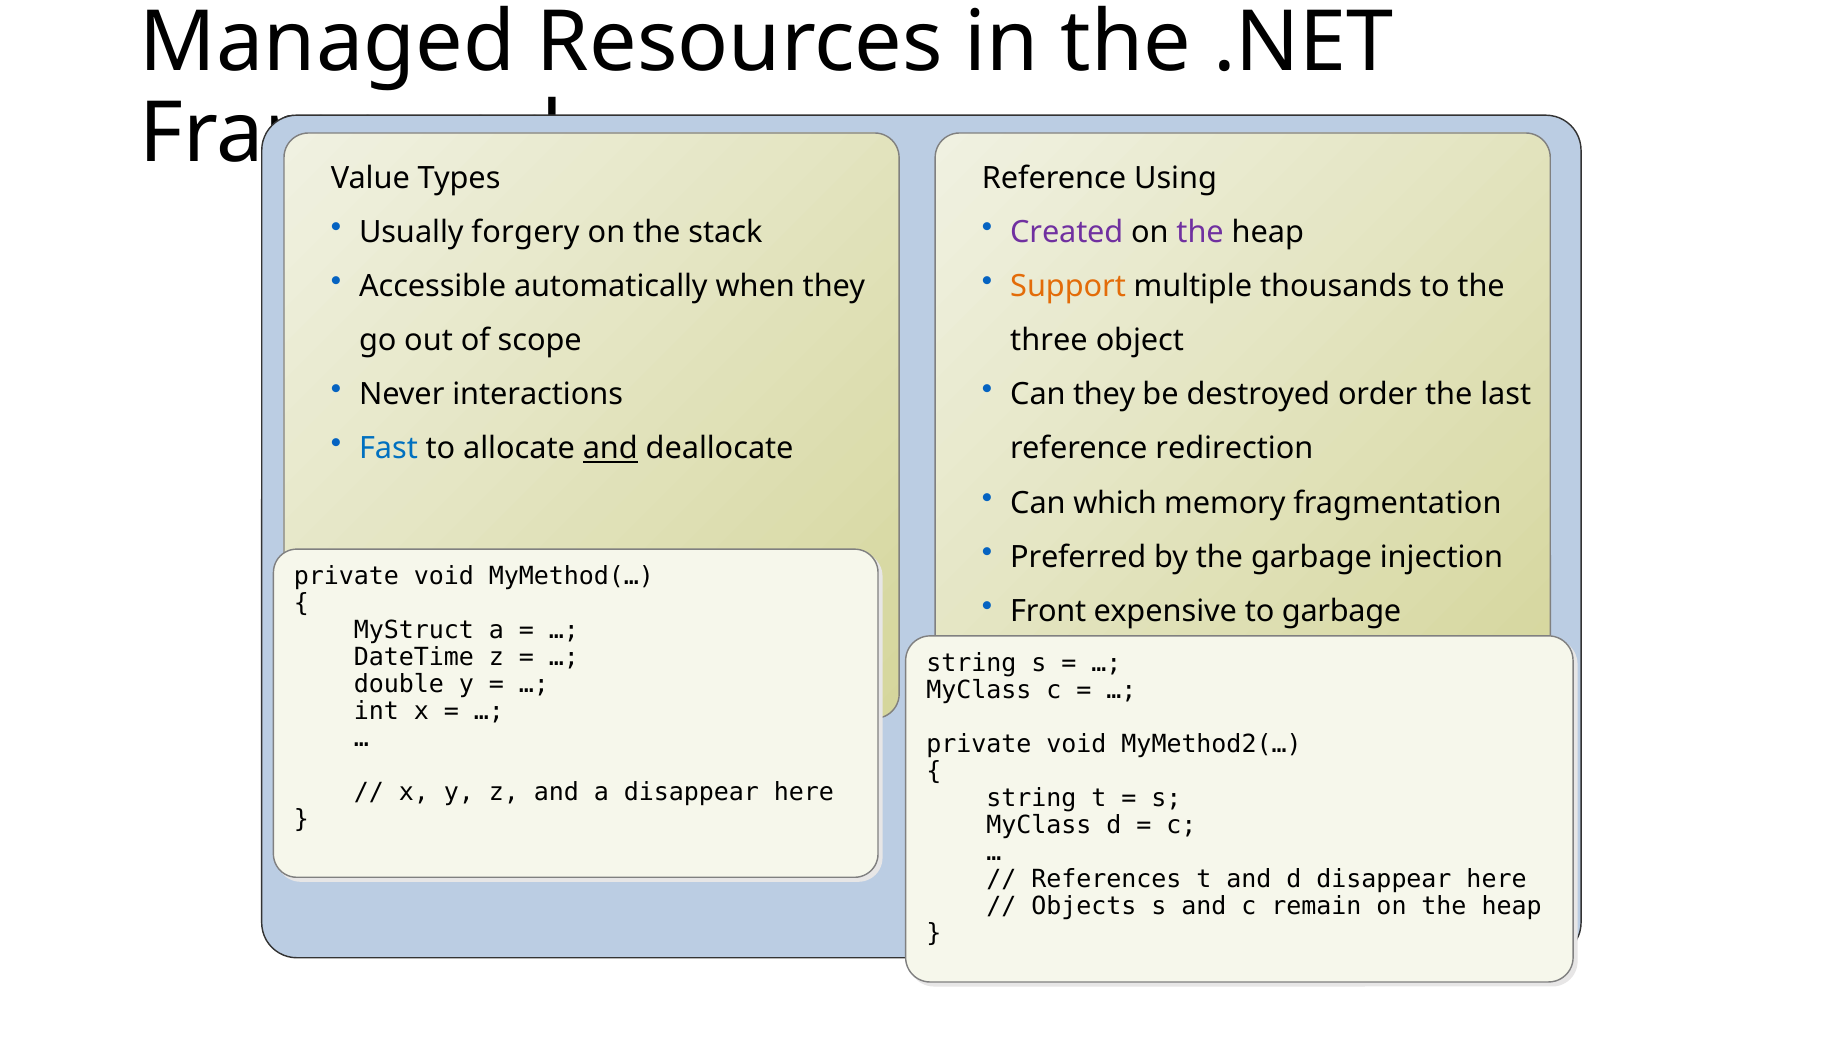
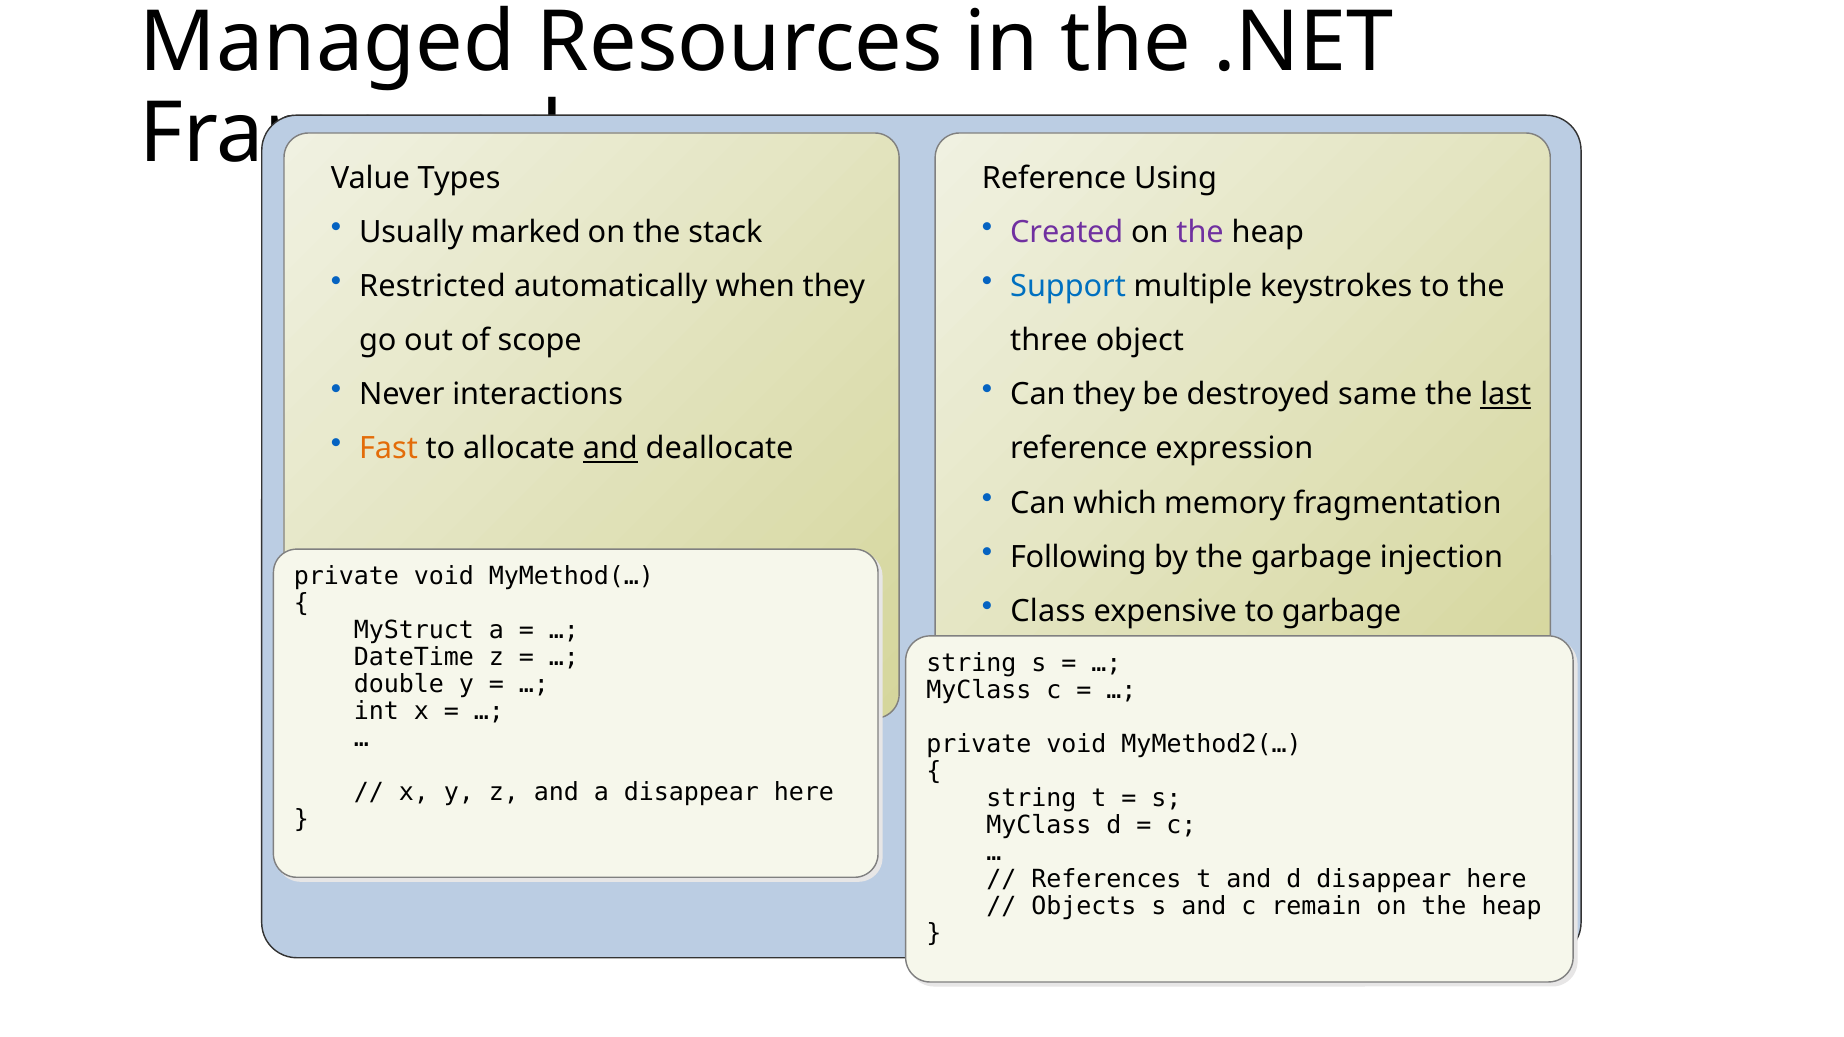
forgery: forgery -> marked
Accessible: Accessible -> Restricted
Support colour: orange -> blue
thousands: thousands -> keystrokes
order: order -> same
last underline: none -> present
Fast colour: blue -> orange
redirection: redirection -> expression
Preferred: Preferred -> Following
Front: Front -> Class
